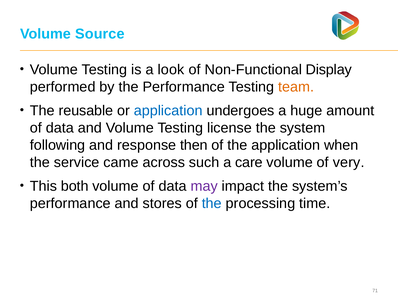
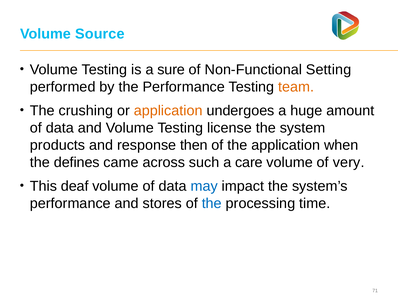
look: look -> sure
Display: Display -> Setting
reusable: reusable -> crushing
application at (168, 111) colour: blue -> orange
following: following -> products
service: service -> defines
both: both -> deaf
may colour: purple -> blue
